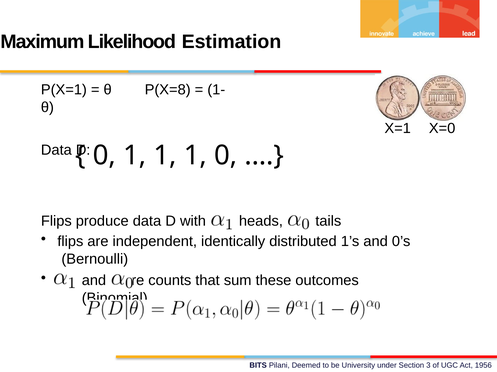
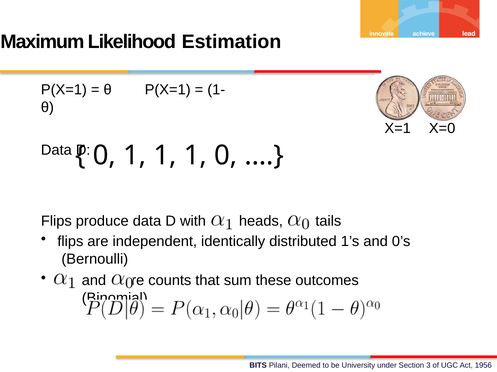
θ P(X=8: P(X=8 -> P(X=1
